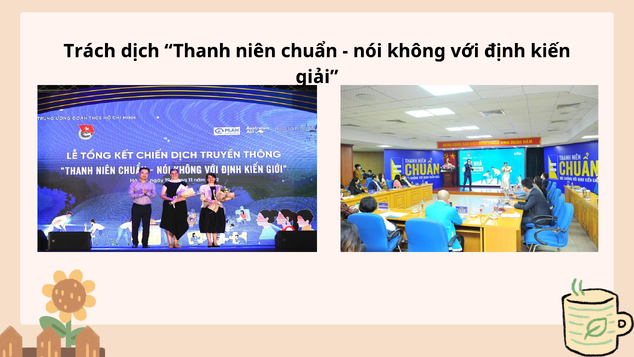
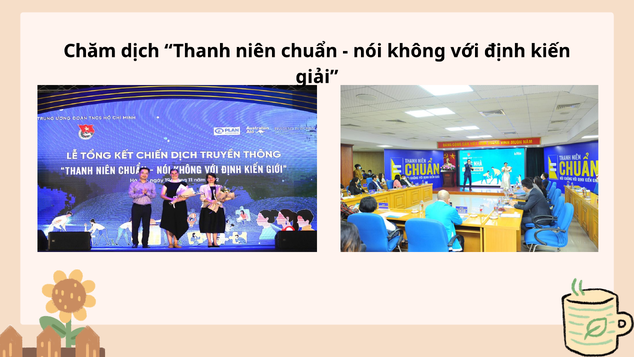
Trách: Trách -> Chăm
